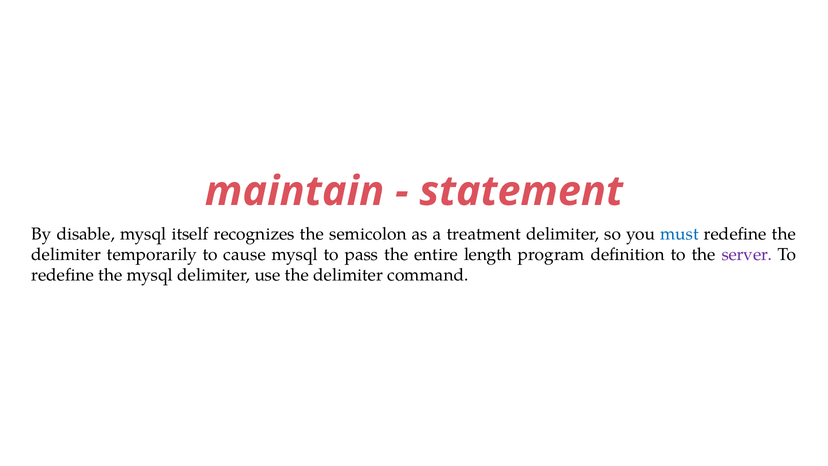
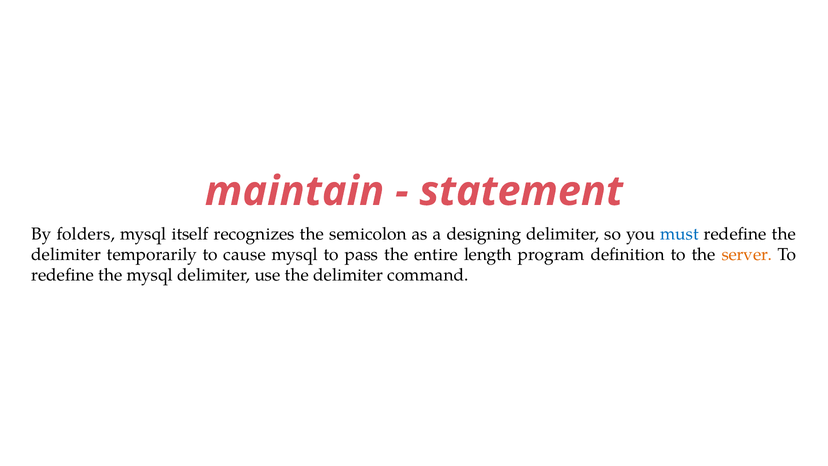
disable: disable -> folders
treatment: treatment -> designing
server colour: purple -> orange
